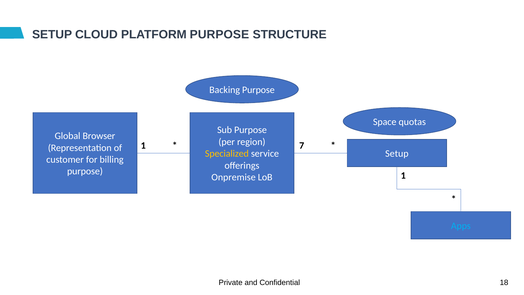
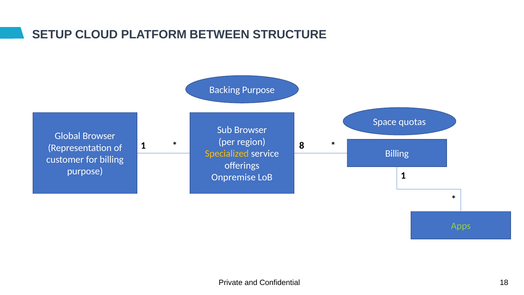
PLATFORM PURPOSE: PURPOSE -> BETWEEN
Sub Purpose: Purpose -> Browser
7 at (302, 145): 7 -> 8
Setup at (397, 154): Setup -> Billing
Apps colour: light blue -> light green
